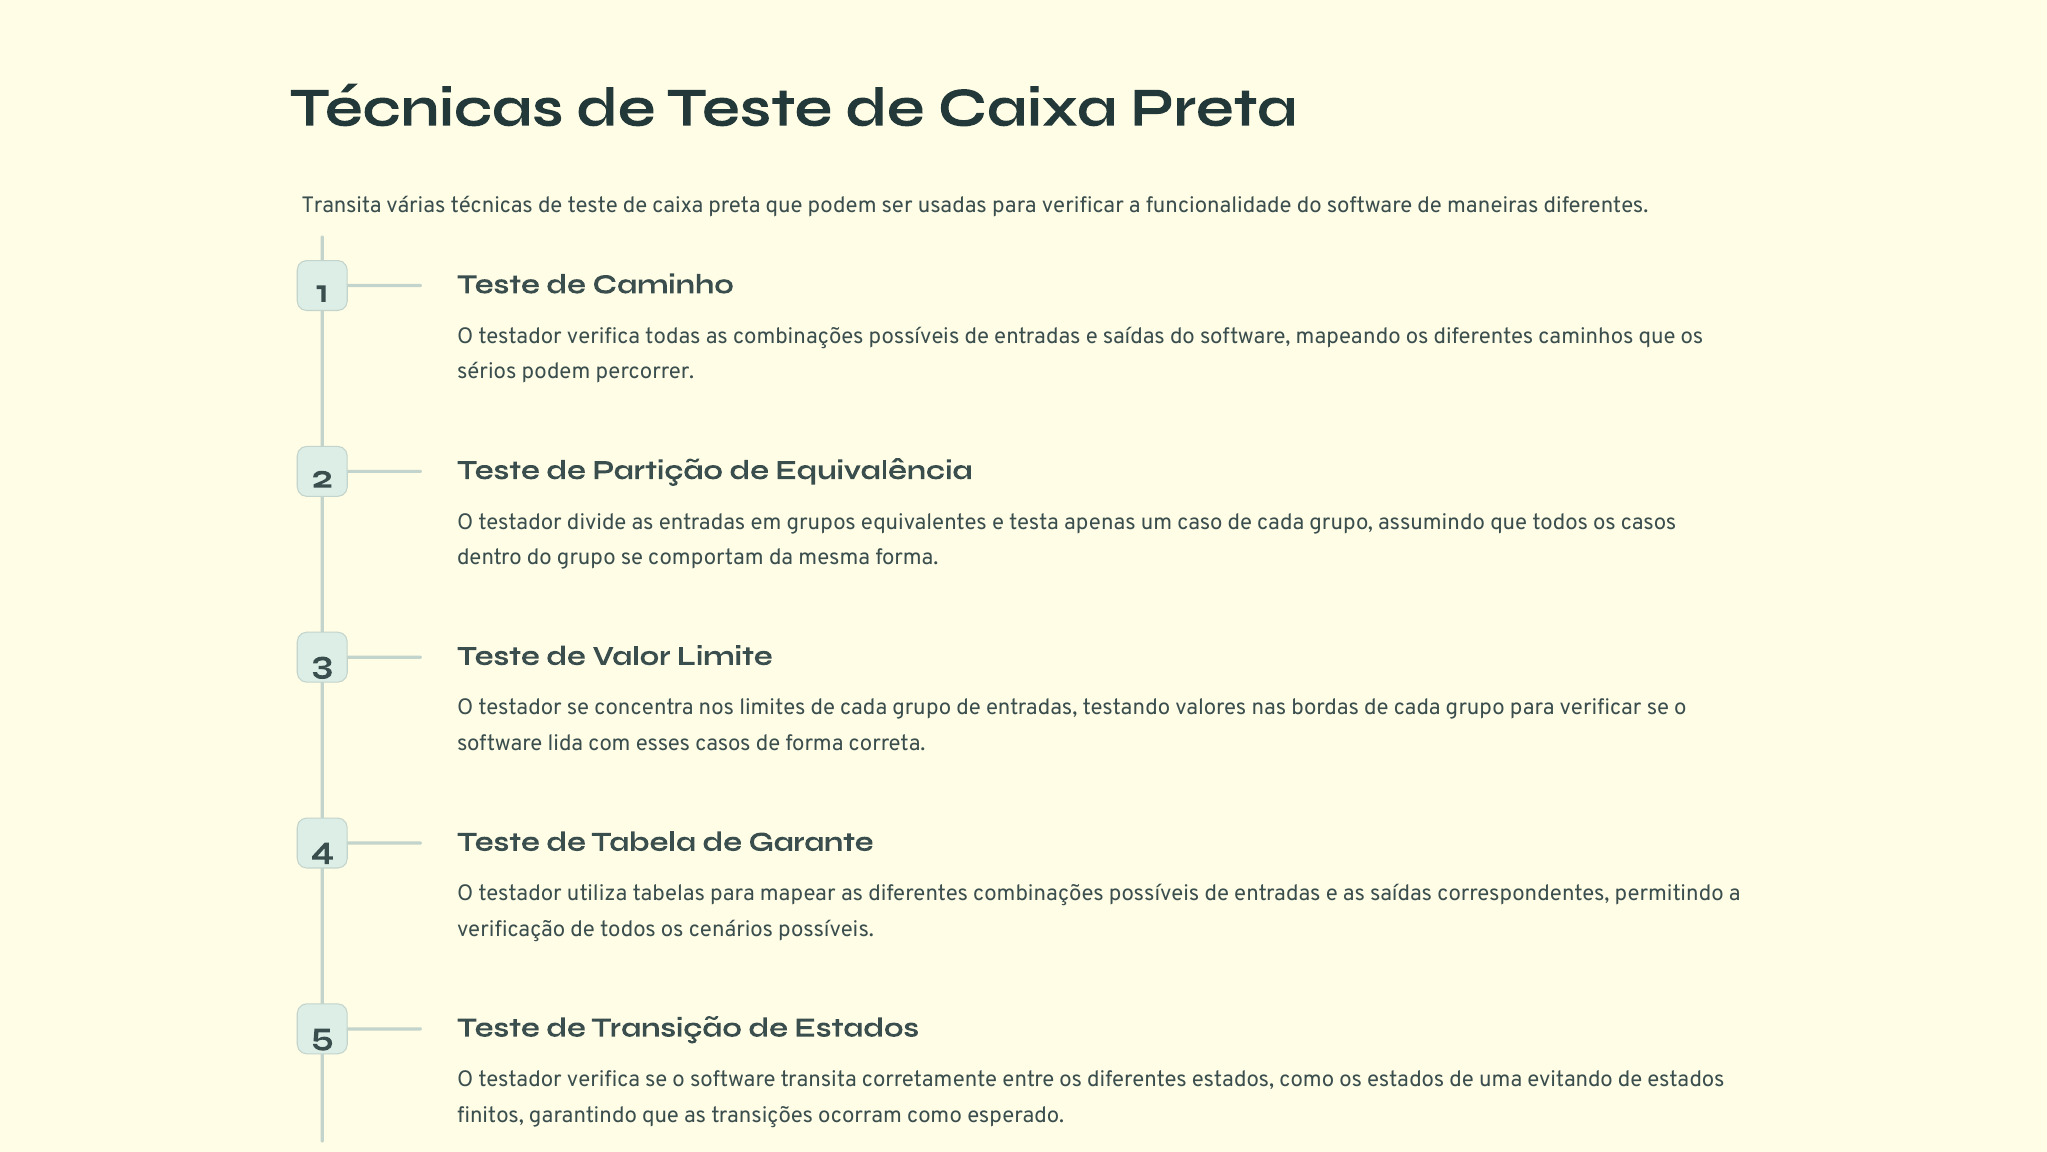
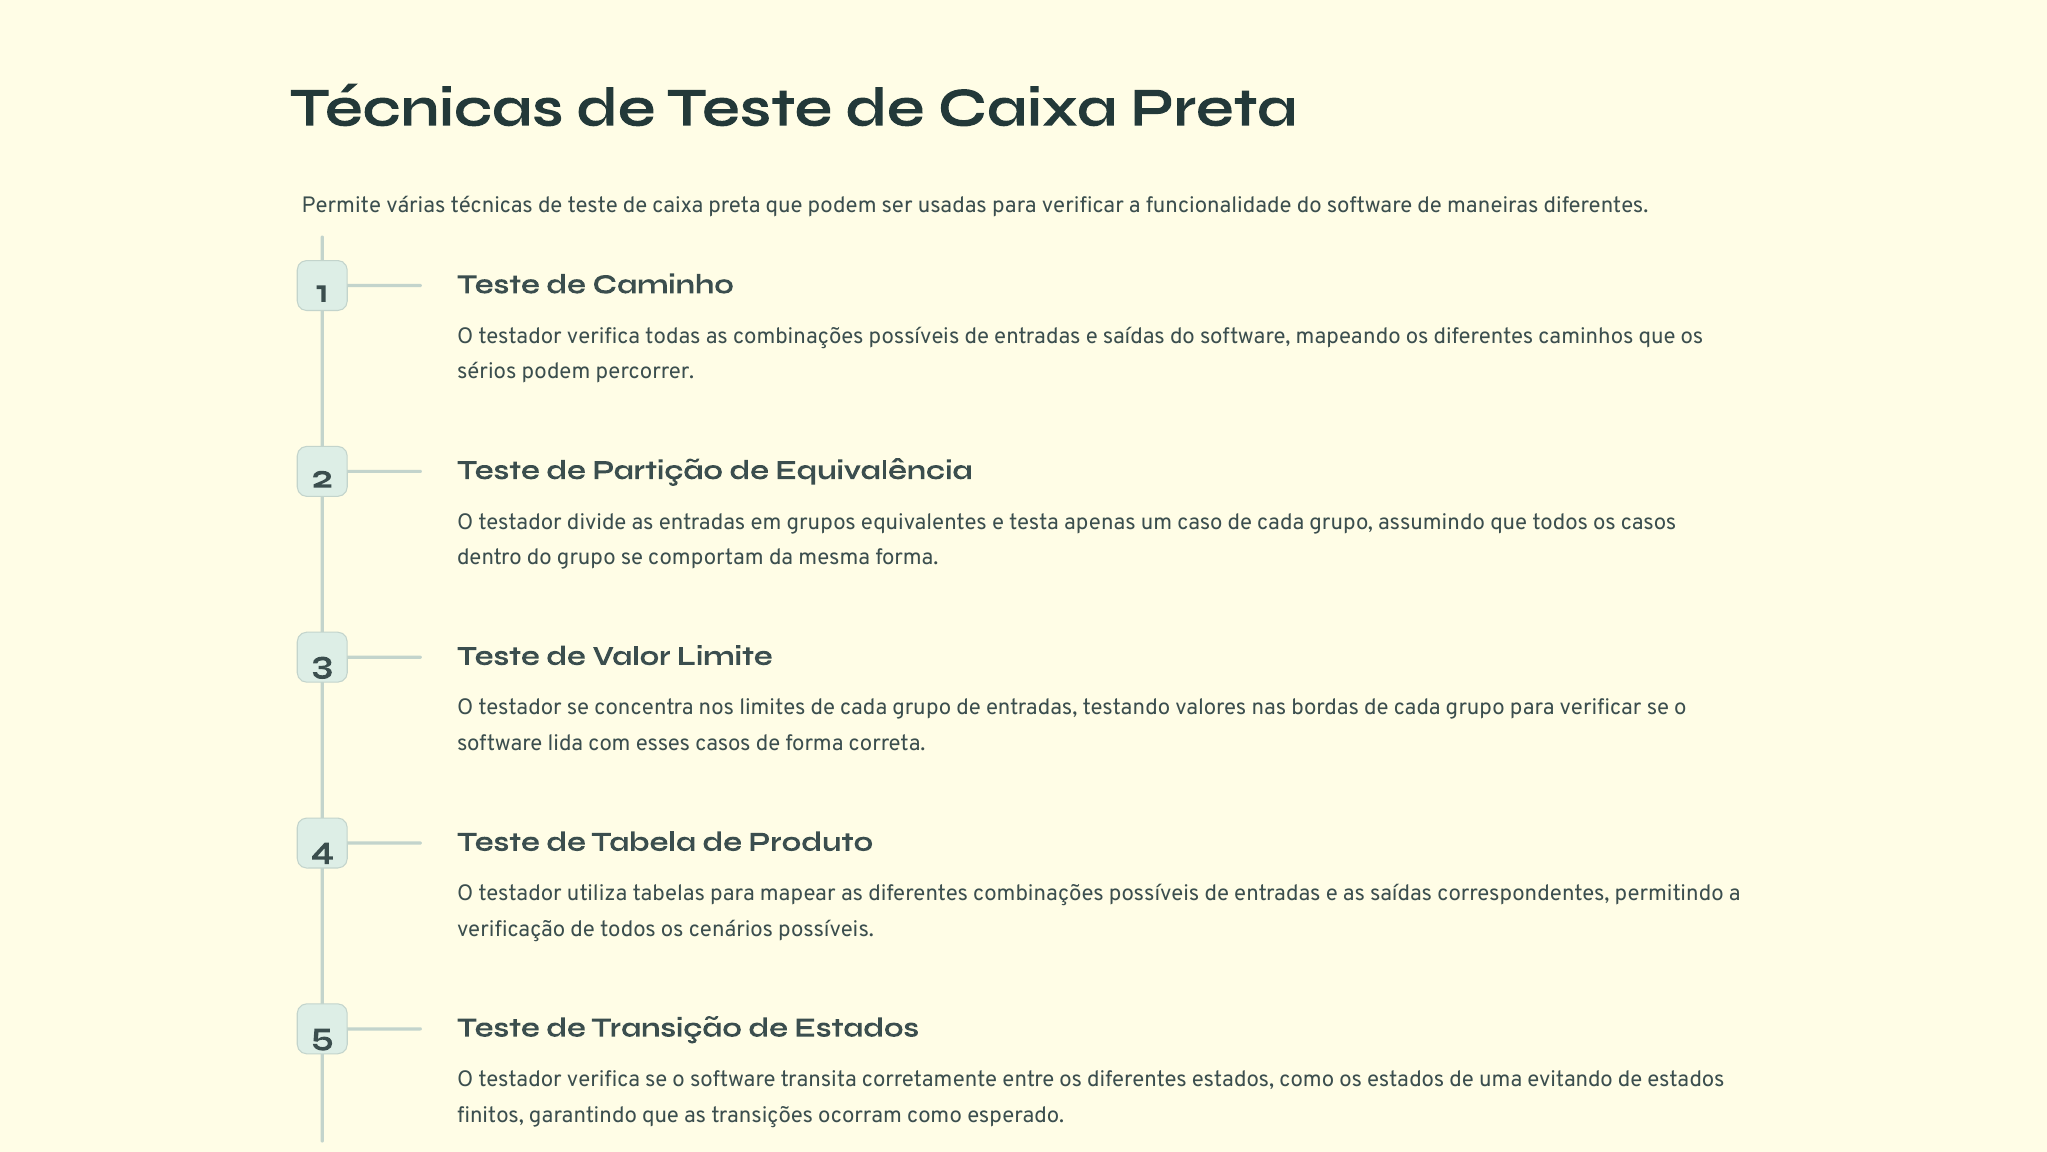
Transita at (341, 205): Transita -> Permite
Garante: Garante -> Produto
